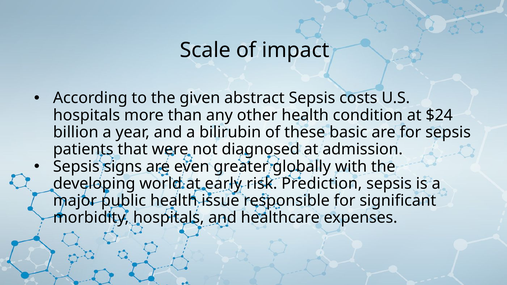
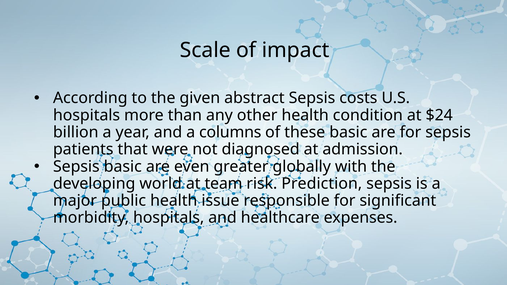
bilirubin: bilirubin -> columns
Sepsis signs: signs -> basic
early: early -> team
